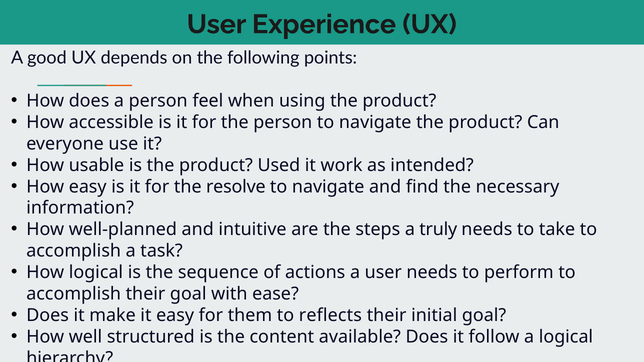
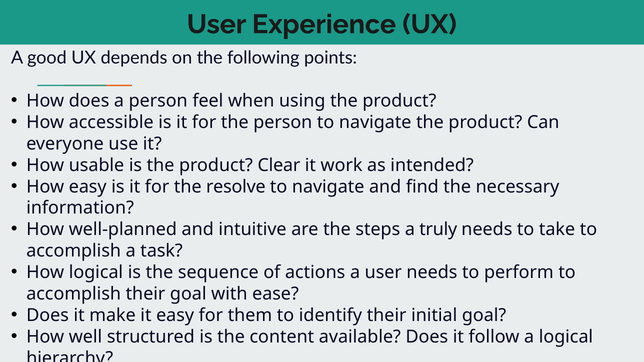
Used: Used -> Clear
reflects: reflects -> identify
